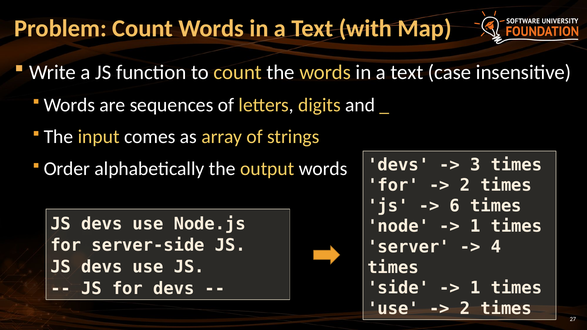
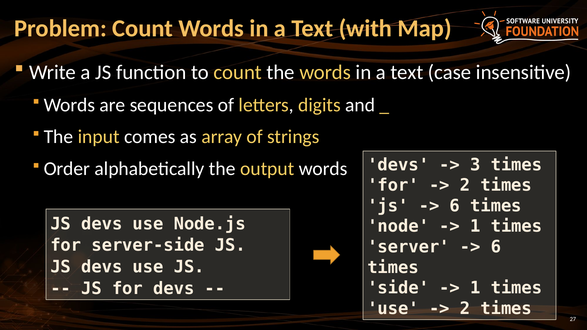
4 at (496, 247): 4 -> 6
